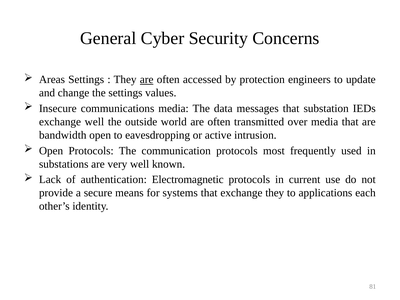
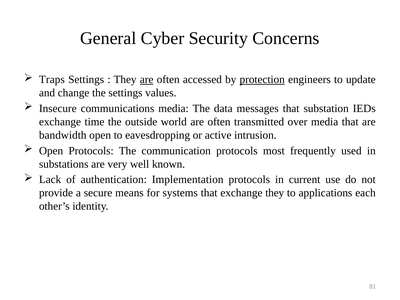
Areas: Areas -> Traps
protection underline: none -> present
exchange well: well -> time
Electromagnetic: Electromagnetic -> Implementation
